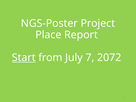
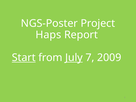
Place: Place -> Haps
July underline: none -> present
2072: 2072 -> 2009
